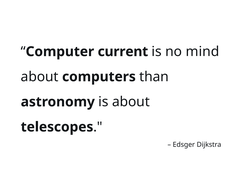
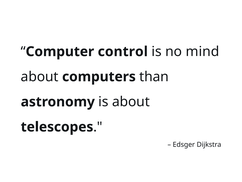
current: current -> control
